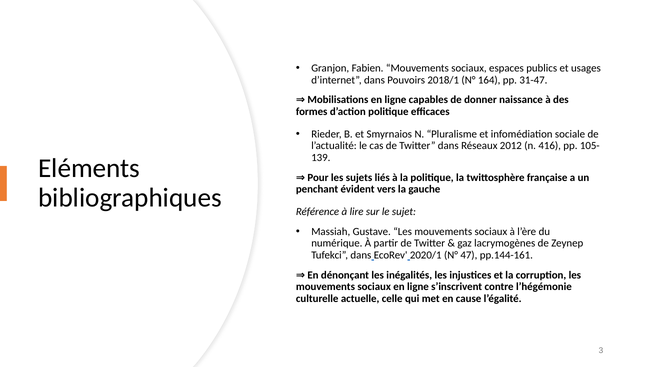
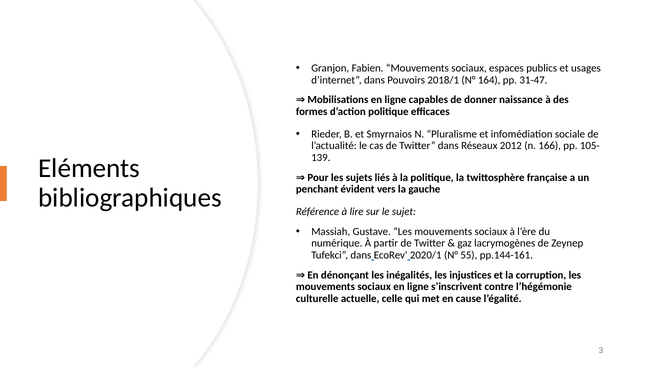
416: 416 -> 166
47: 47 -> 55
